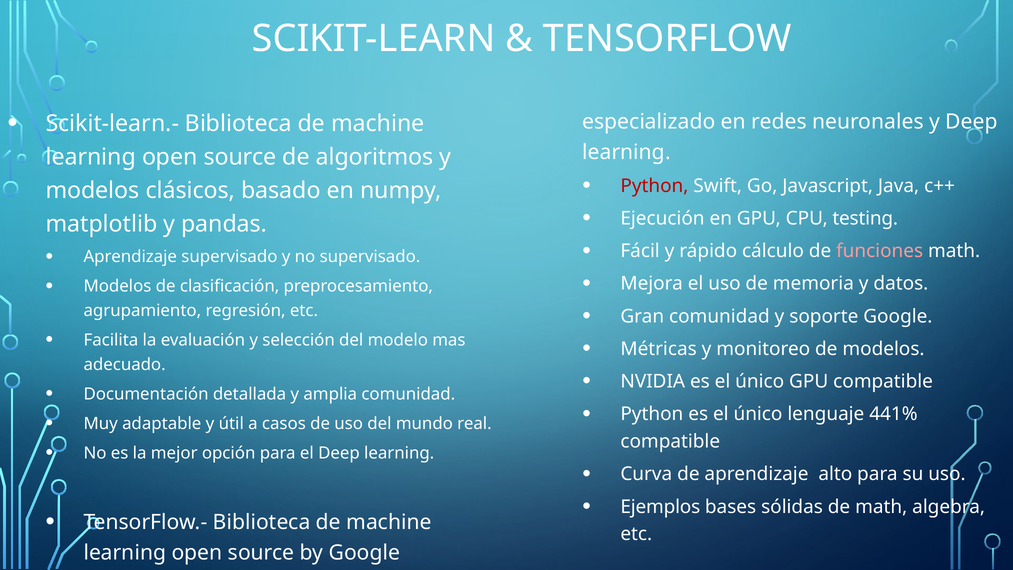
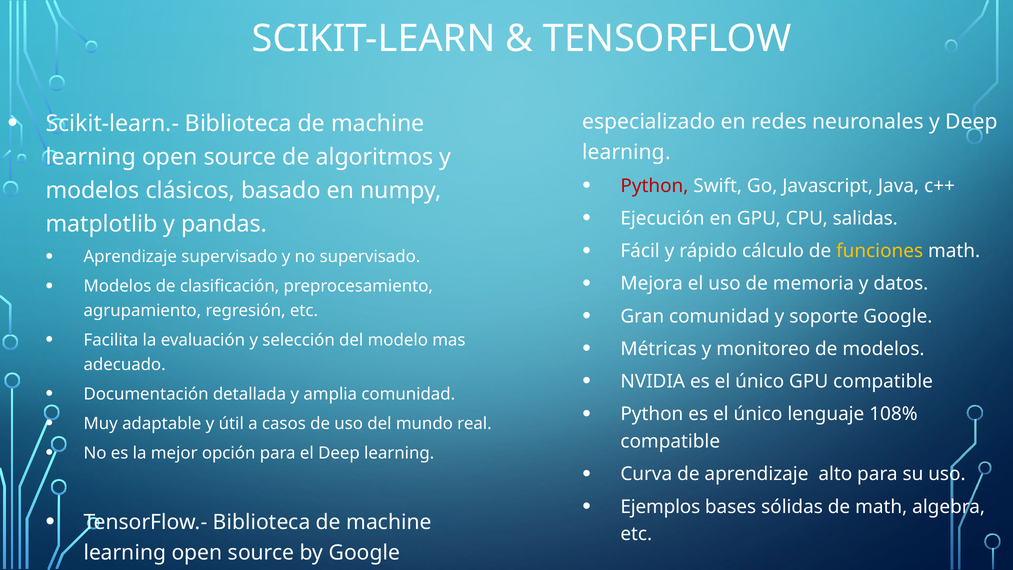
testing: testing -> salidas
funciones colour: pink -> yellow
441%: 441% -> 108%
